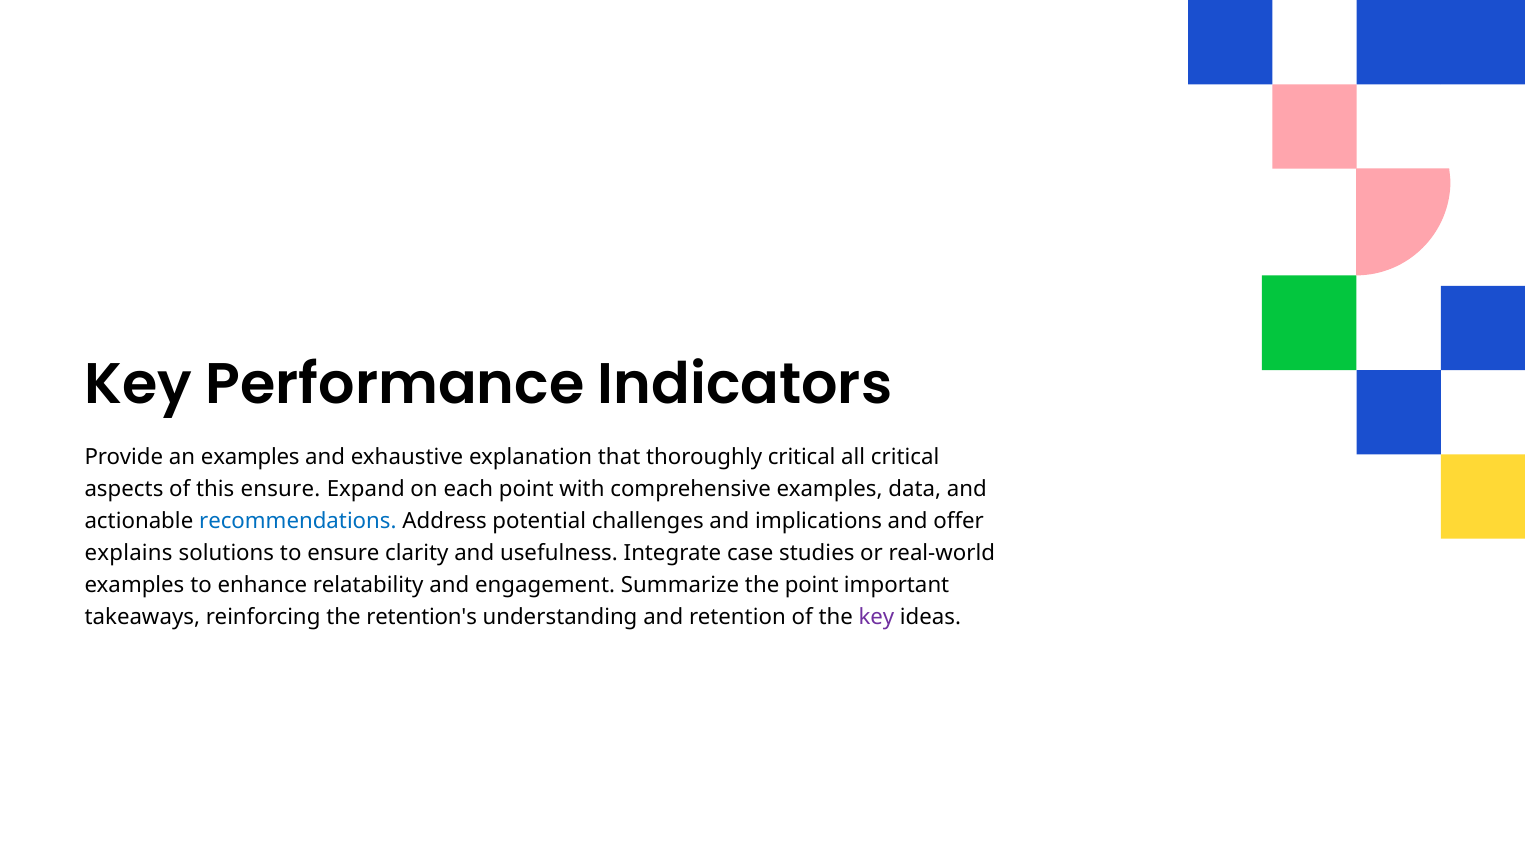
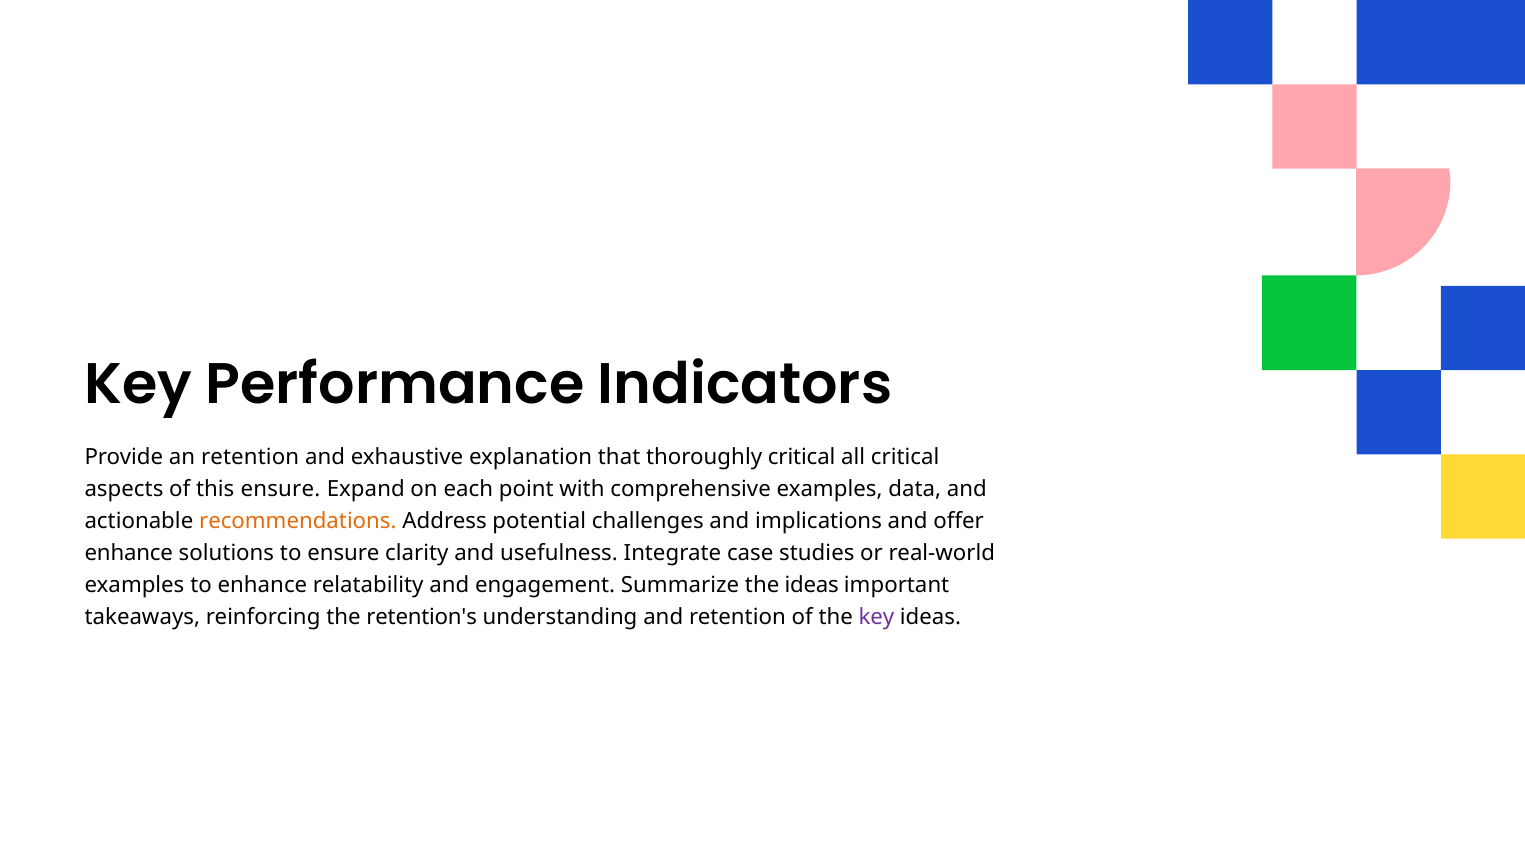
an examples: examples -> retention
recommendations colour: blue -> orange
explains at (129, 553): explains -> enhance
the point: point -> ideas
